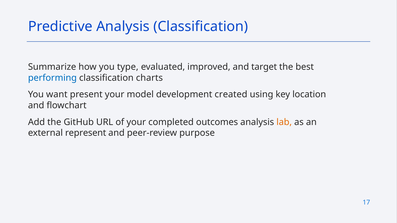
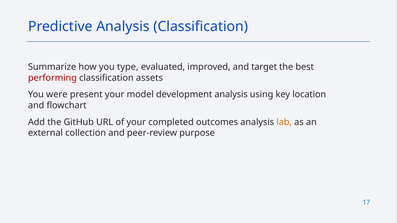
performing colour: blue -> red
charts: charts -> assets
want: want -> were
development created: created -> analysis
represent: represent -> collection
